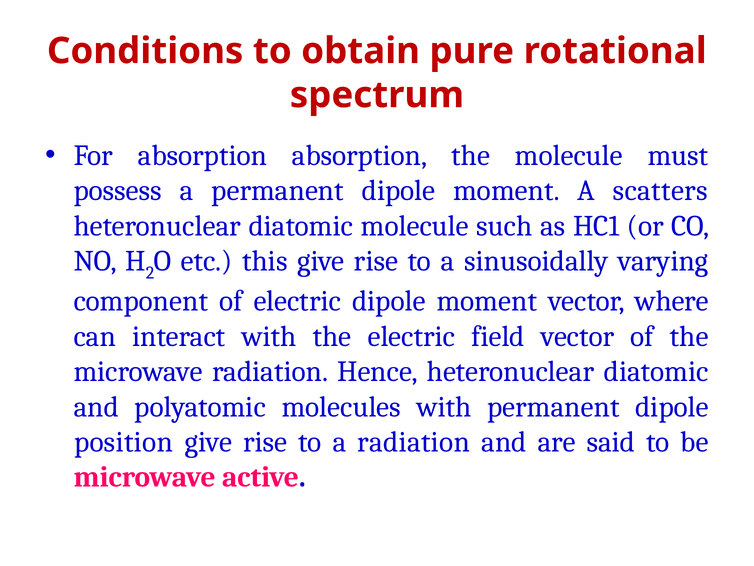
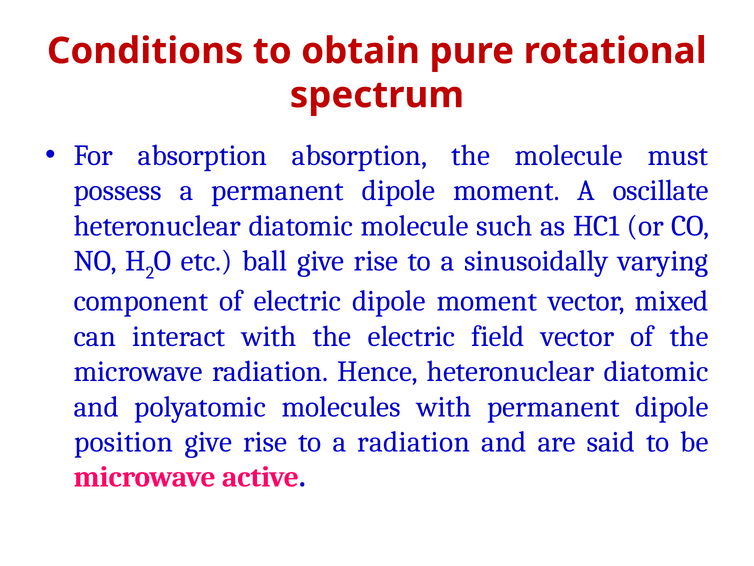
scatters: scatters -> oscillate
this: this -> ball
where: where -> mixed
